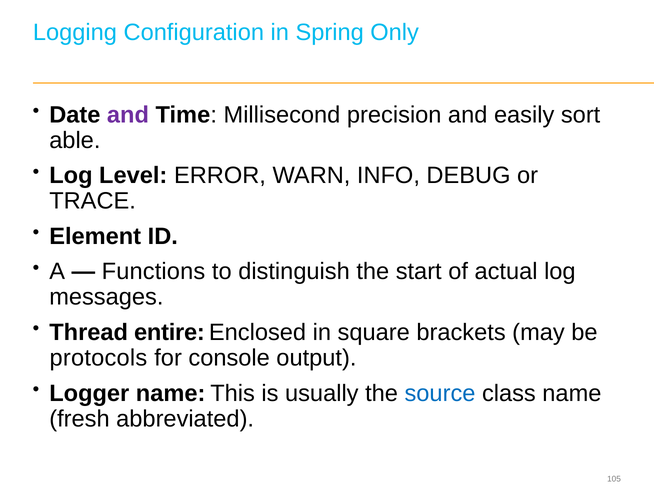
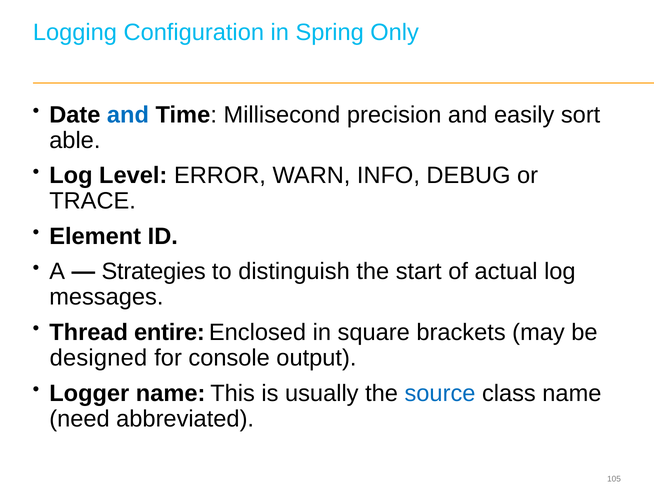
and at (128, 115) colour: purple -> blue
Functions: Functions -> Strategies
protocols: protocols -> designed
fresh: fresh -> need
